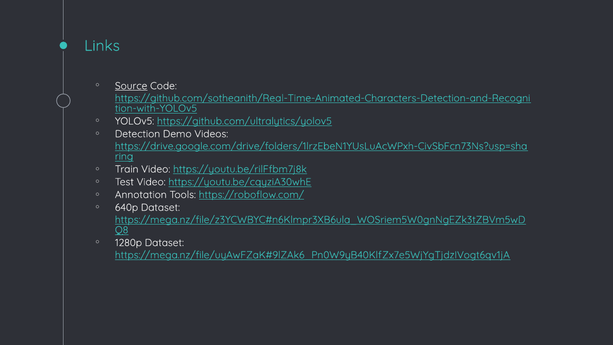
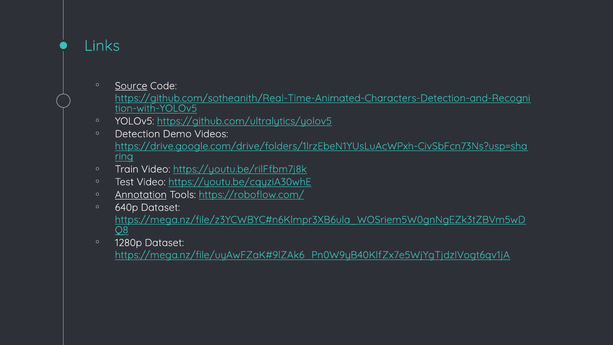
Annotation underline: none -> present
